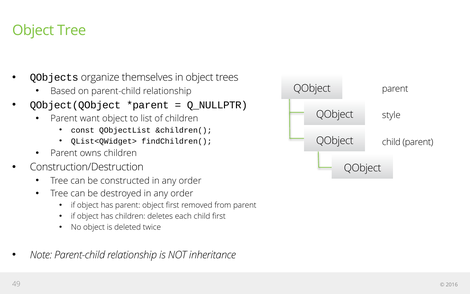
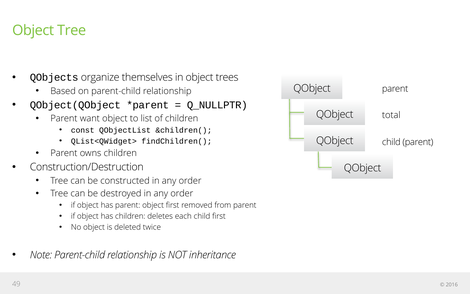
style: style -> total
